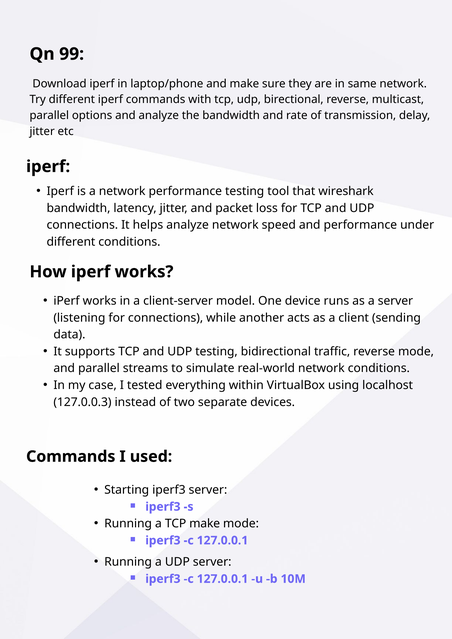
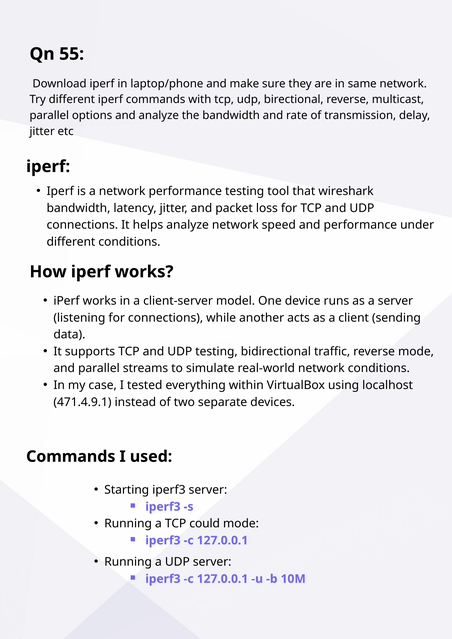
99: 99 -> 55
127.0.0.3: 127.0.0.3 -> 471.4.9.1
TCP make: make -> could
